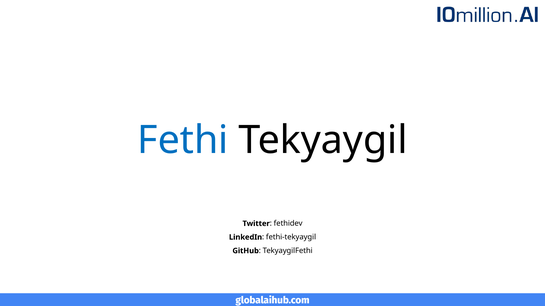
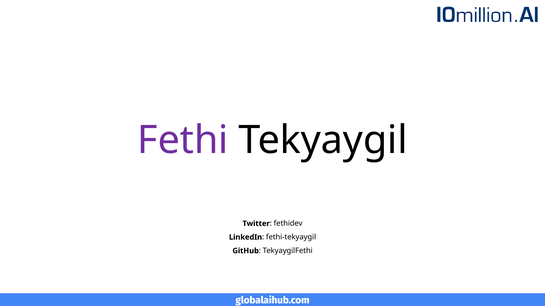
Fethi colour: blue -> purple
